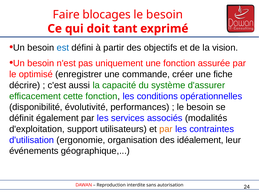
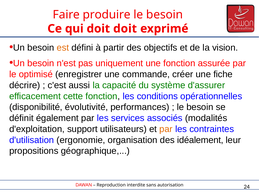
blocages: blocages -> produire
doit tant: tant -> doit
est colour: blue -> orange
événements: événements -> propositions
